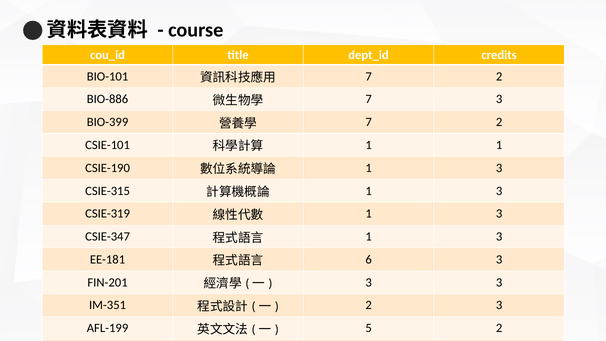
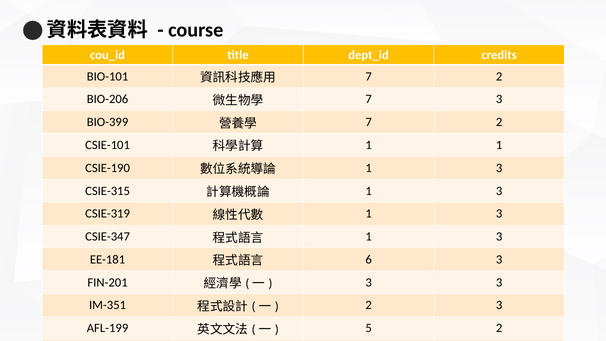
BIO-886: BIO-886 -> BIO-206
